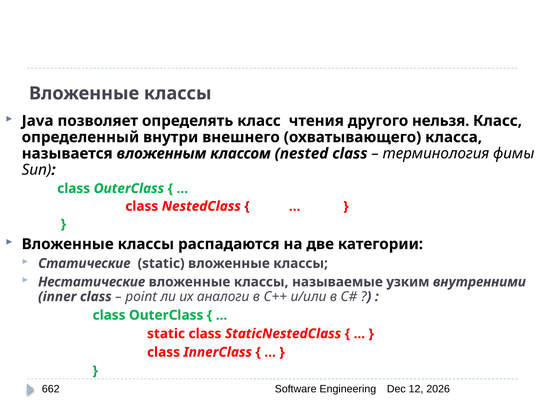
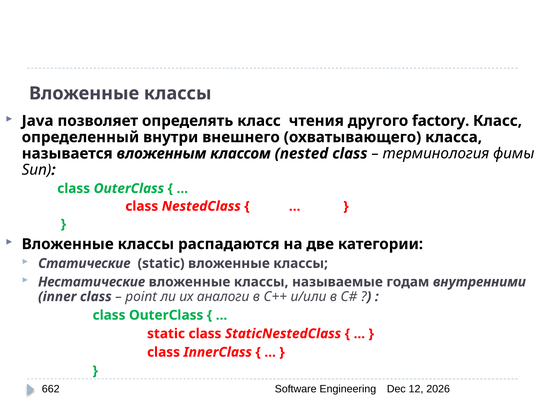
нельзя: нельзя -> factory
узким: узким -> годам
